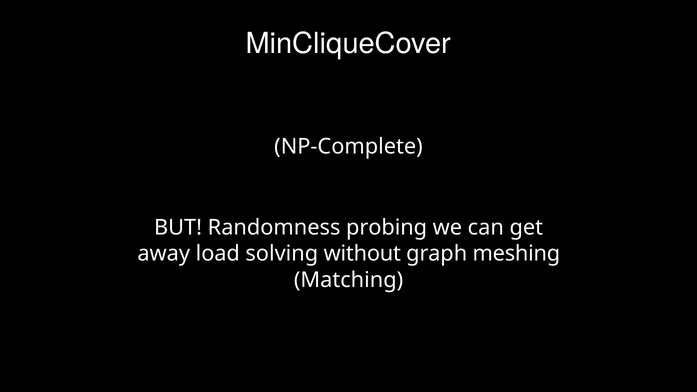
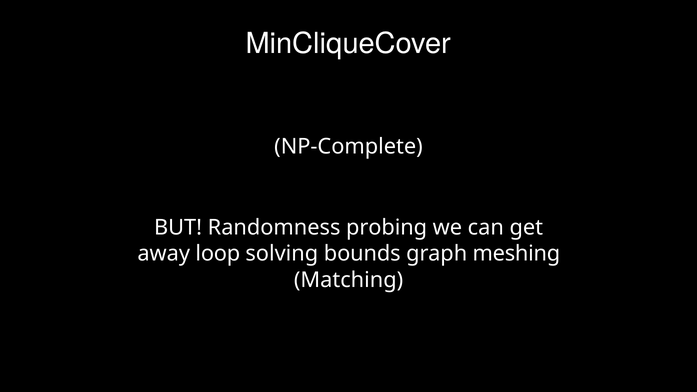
load: load -> loop
without: without -> bounds
